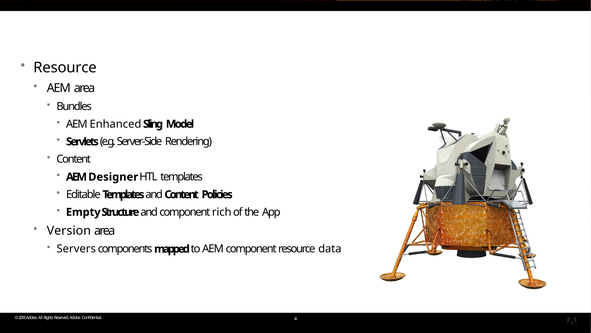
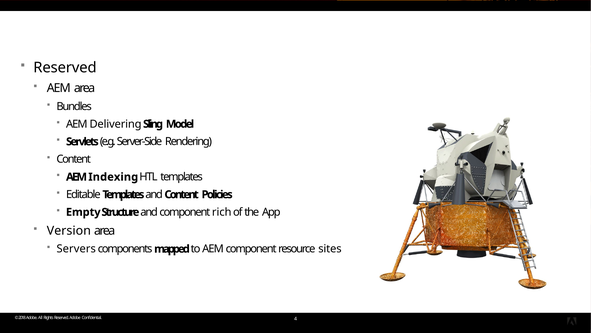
Resource at (65, 67): Resource -> Reserved
Enhanced: Enhanced -> Delivering
Designer: Designer -> Indexing
data: data -> sites
